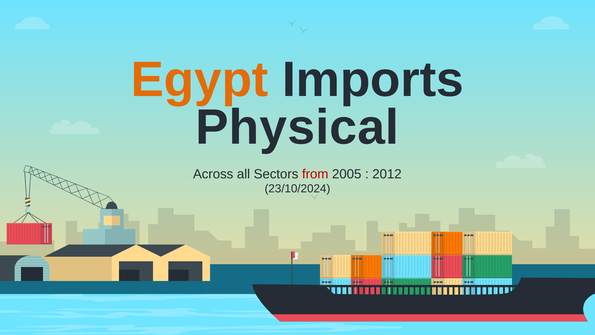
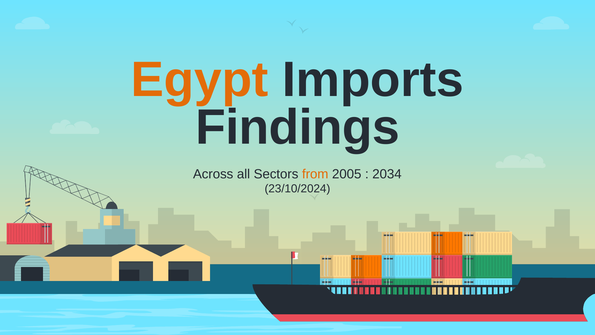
Physical: Physical -> Findings
from colour: red -> orange
2012: 2012 -> 2034
